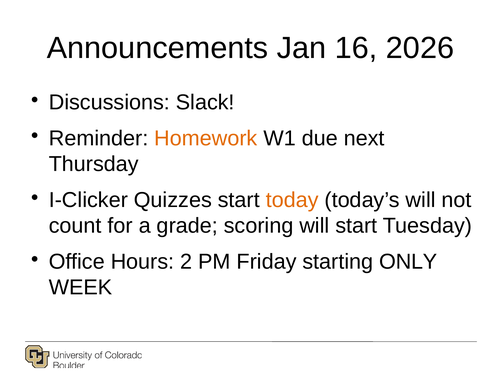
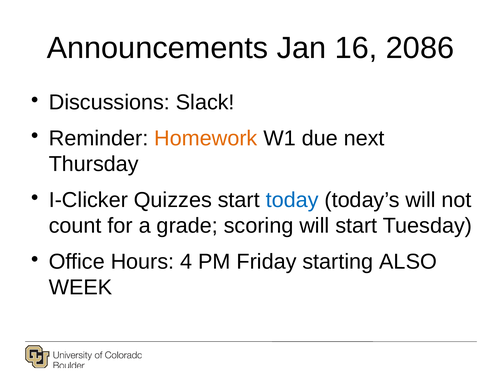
2026: 2026 -> 2086
today colour: orange -> blue
2: 2 -> 4
ONLY: ONLY -> ALSO
